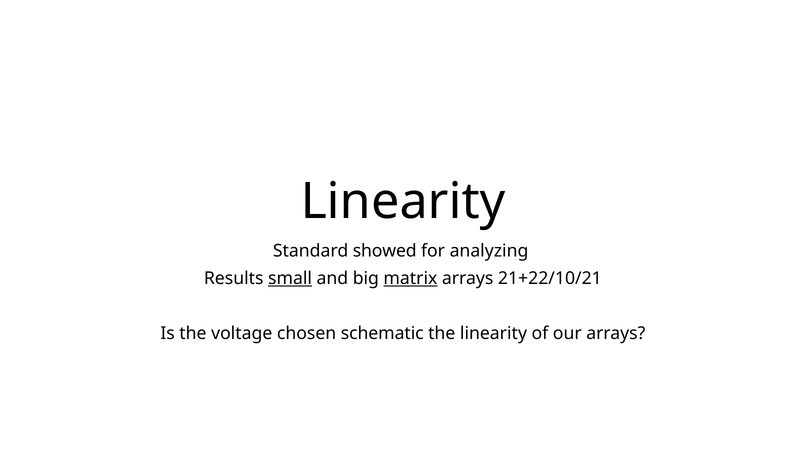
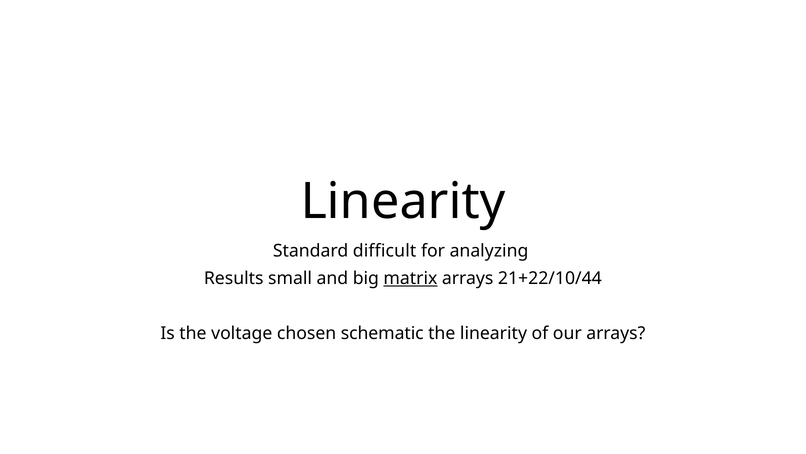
showed: showed -> difficult
small underline: present -> none
21+22/10/21: 21+22/10/21 -> 21+22/10/44
